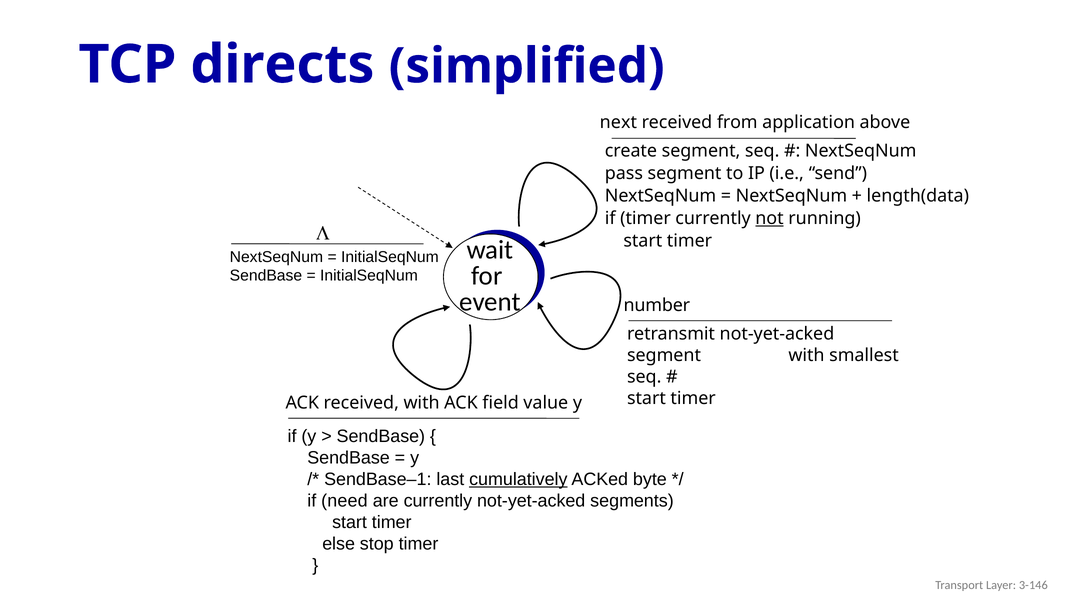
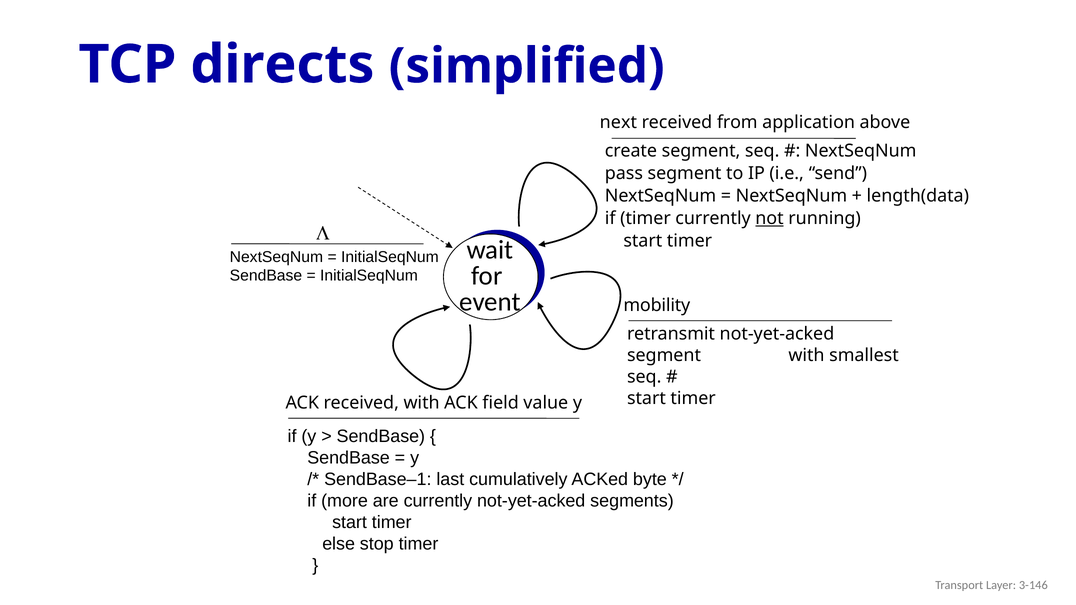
number: number -> mobility
cumulatively underline: present -> none
need: need -> more
